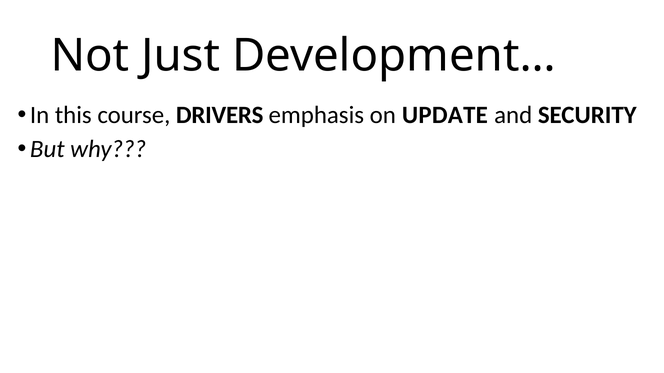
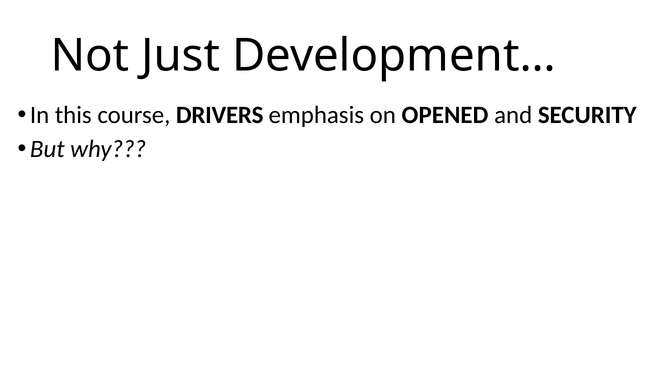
UPDATE: UPDATE -> OPENED
